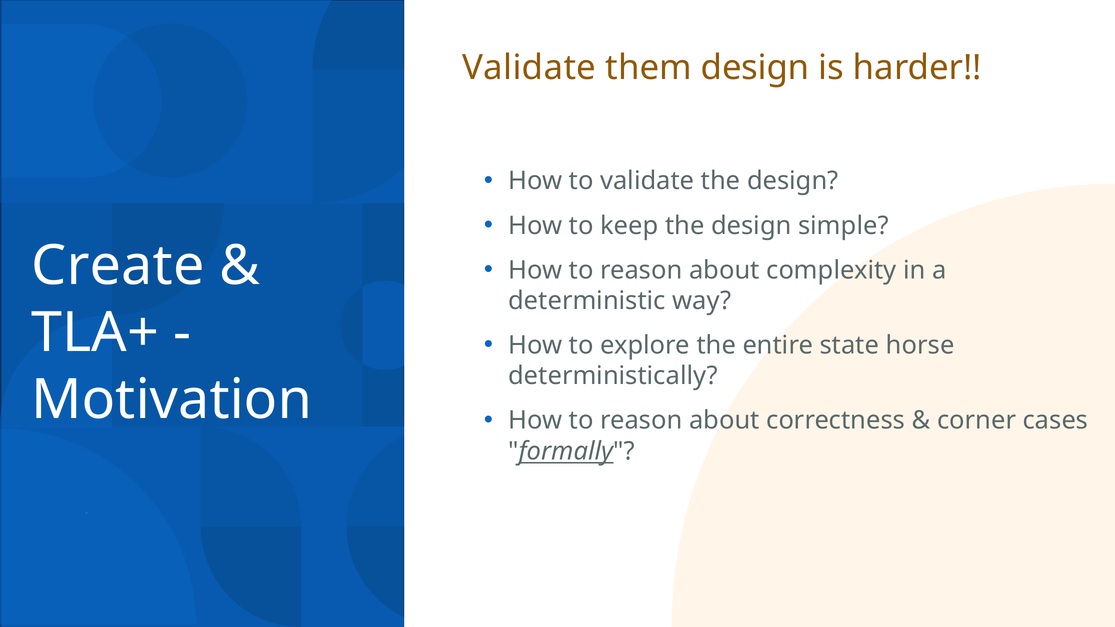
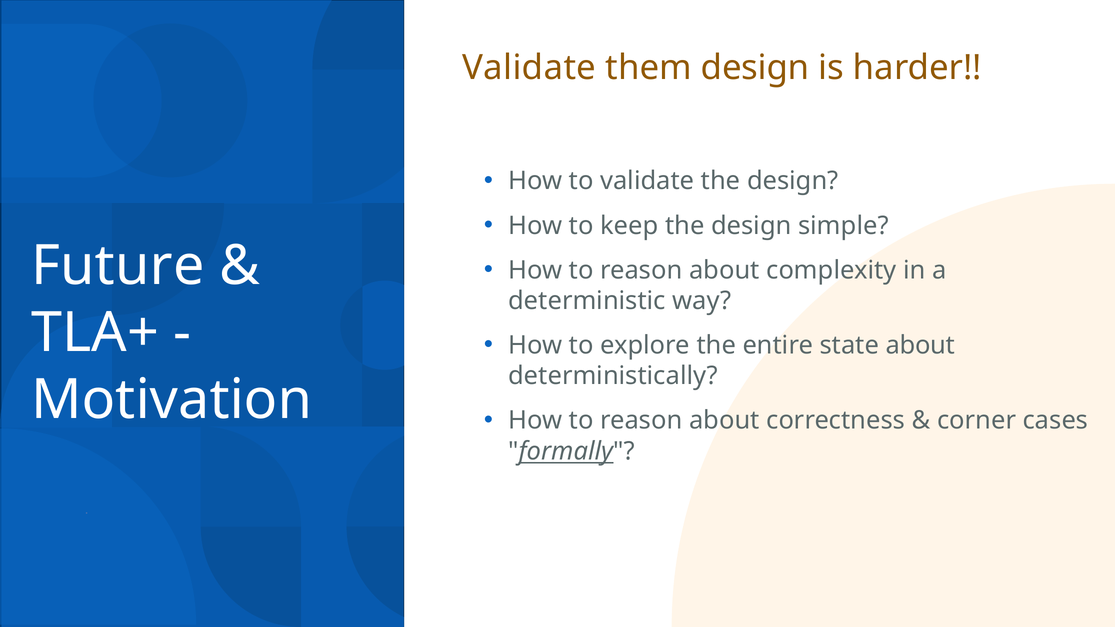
Create: Create -> Future
state horse: horse -> about
